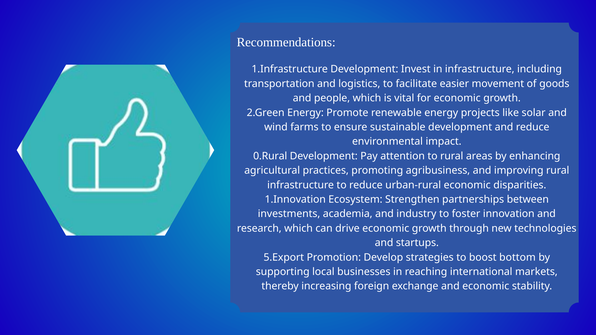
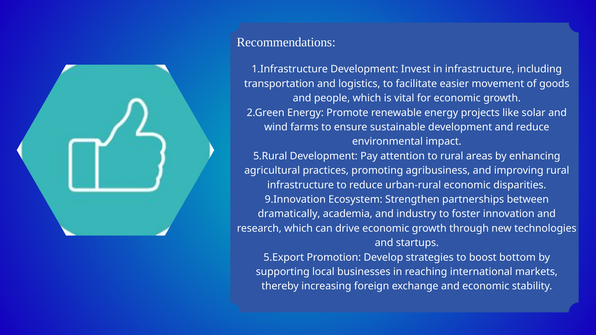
0.Rural: 0.Rural -> 5.Rural
1.Innovation: 1.Innovation -> 9.Innovation
investments: investments -> dramatically
